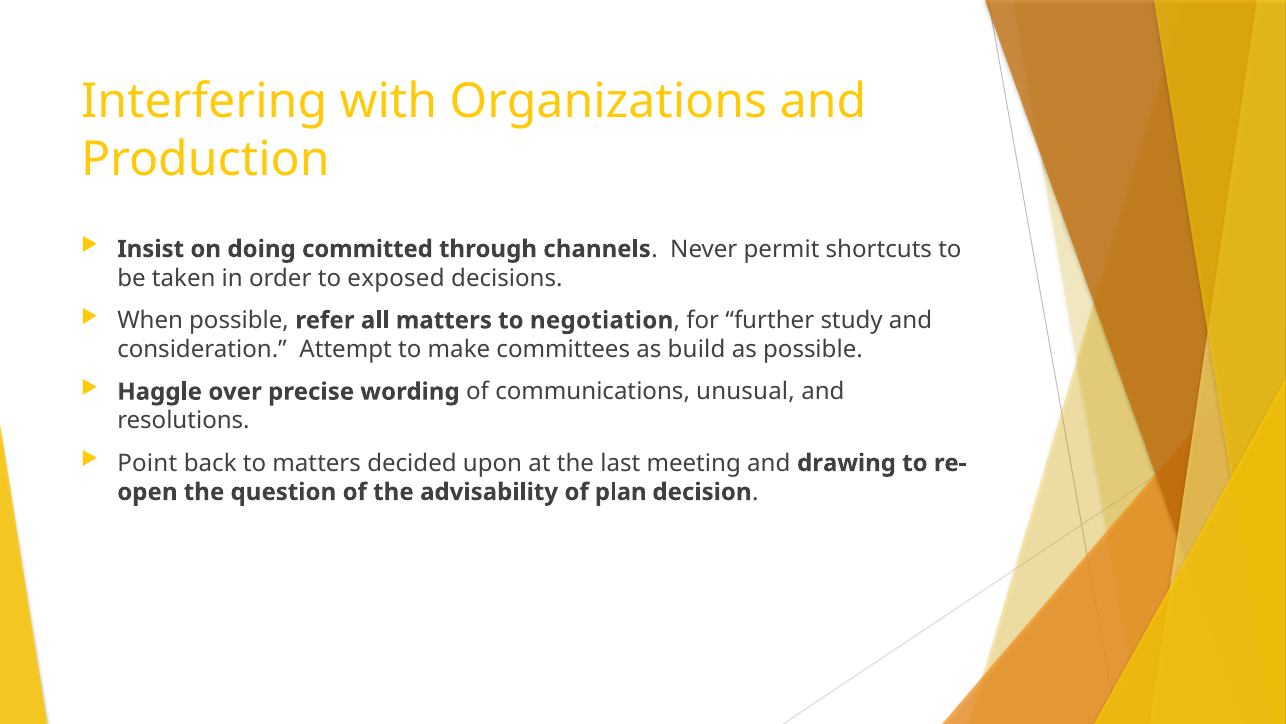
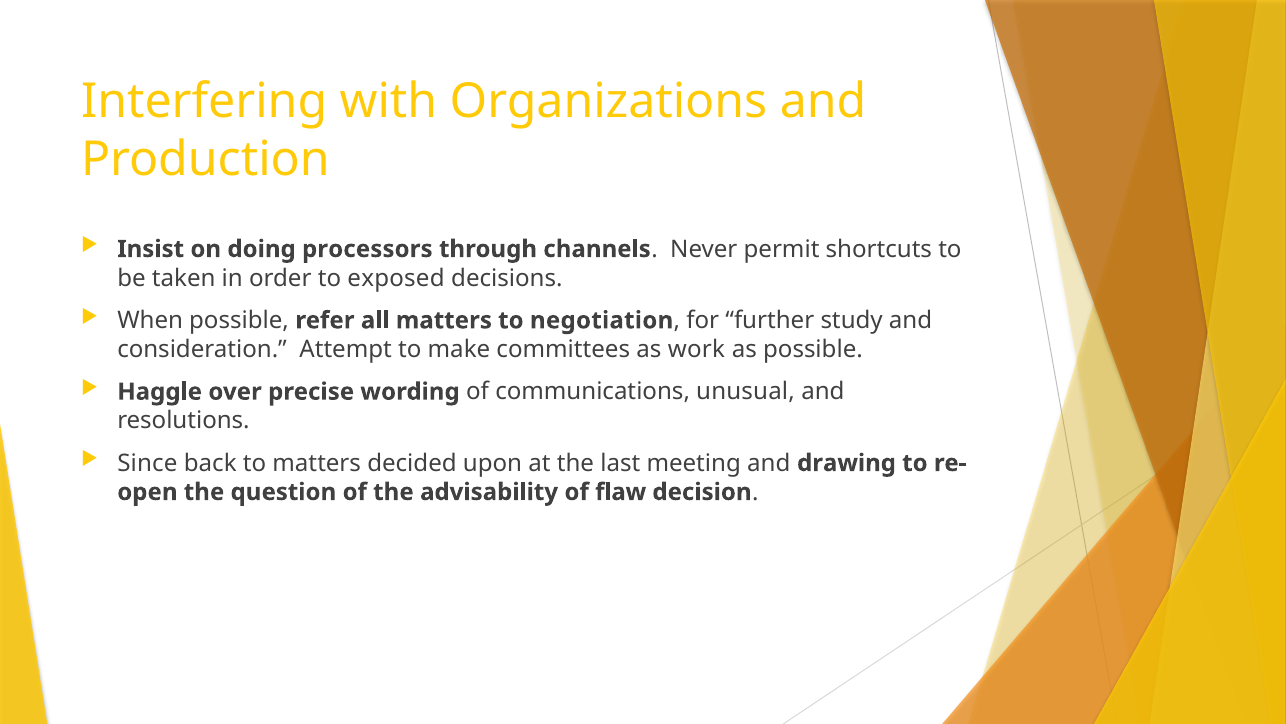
committed: committed -> processors
build: build -> work
Point: Point -> Since
plan: plan -> flaw
